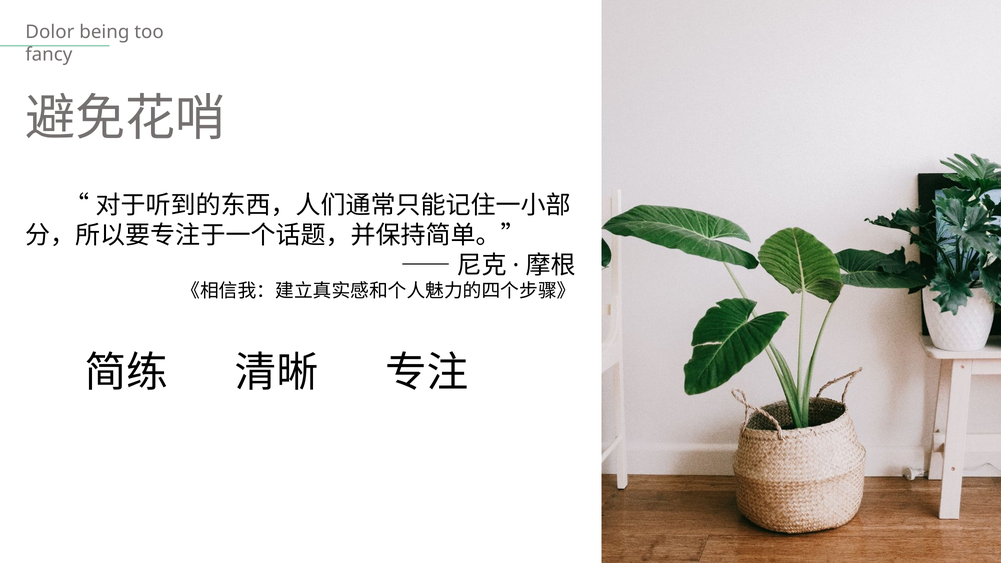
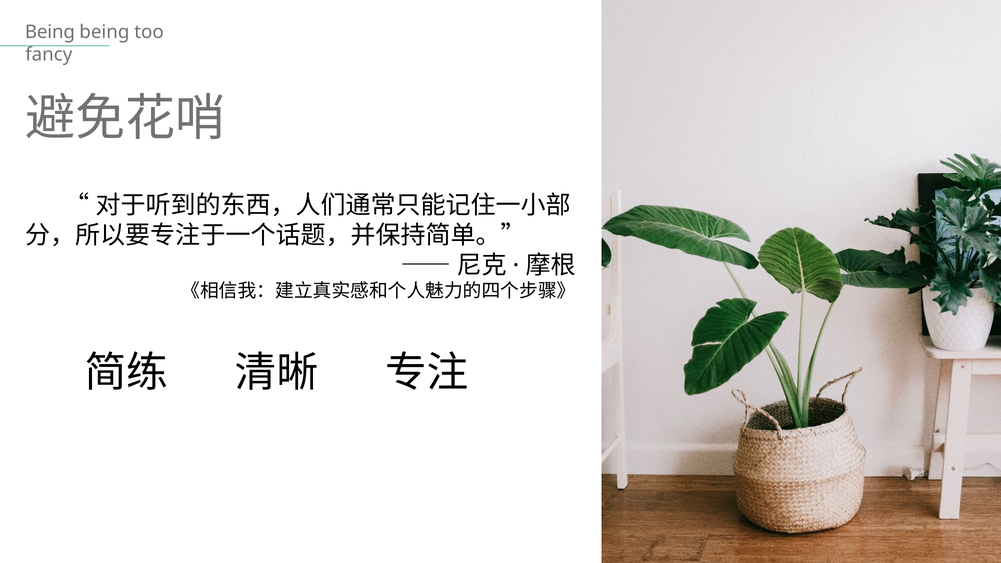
Dolor at (50, 32): Dolor -> Being
